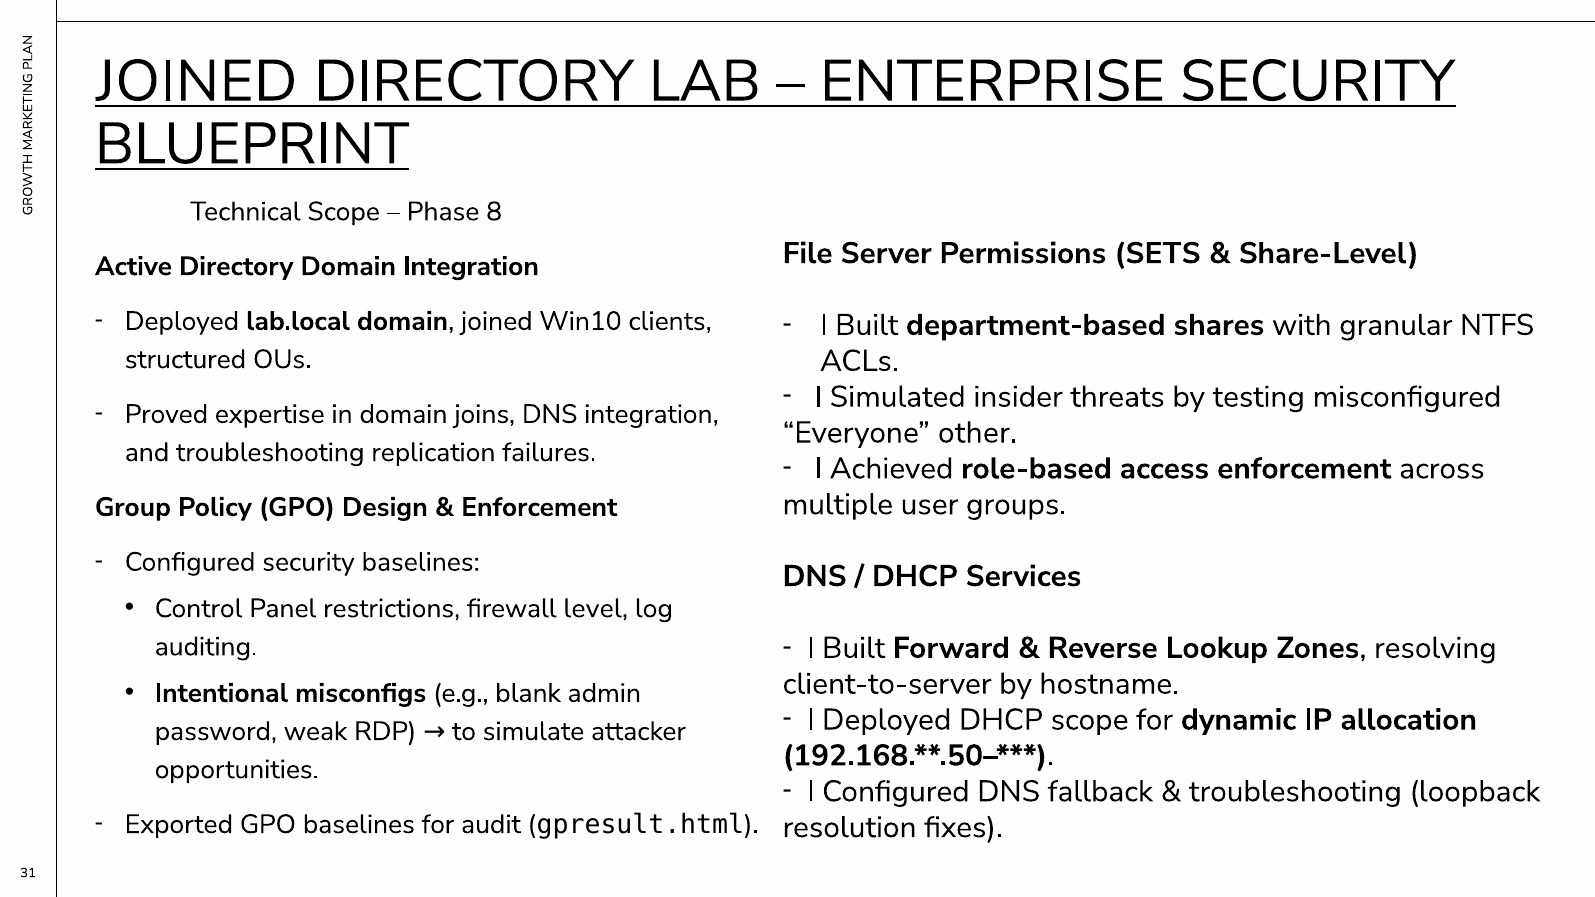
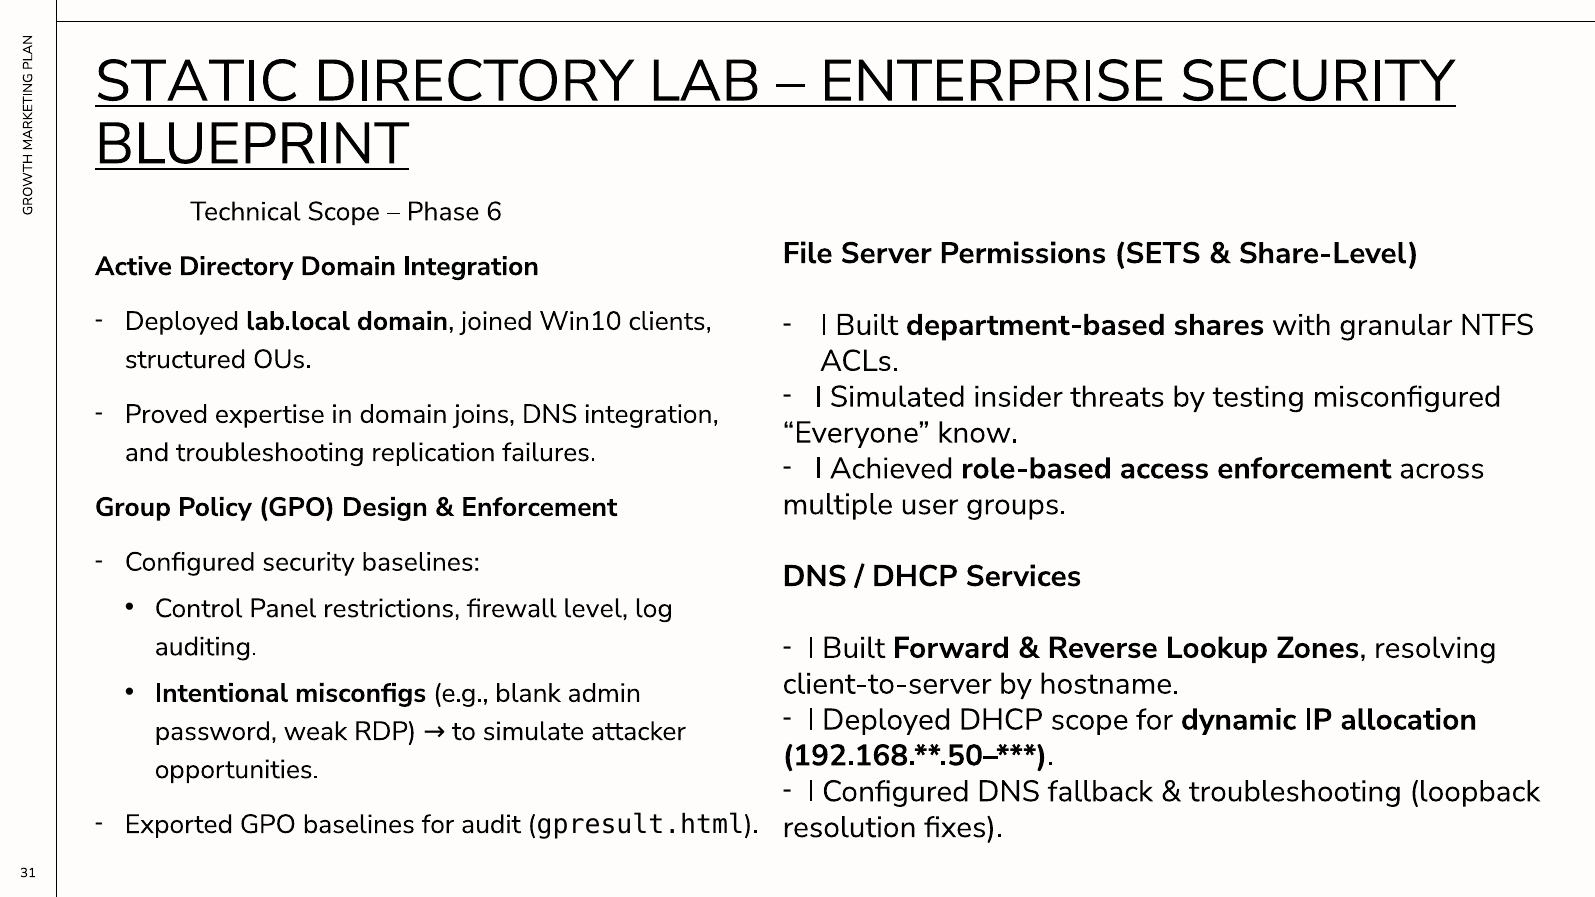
JOINED at (197, 81): JOINED -> STATIC
8: 8 -> 6
other: other -> know
